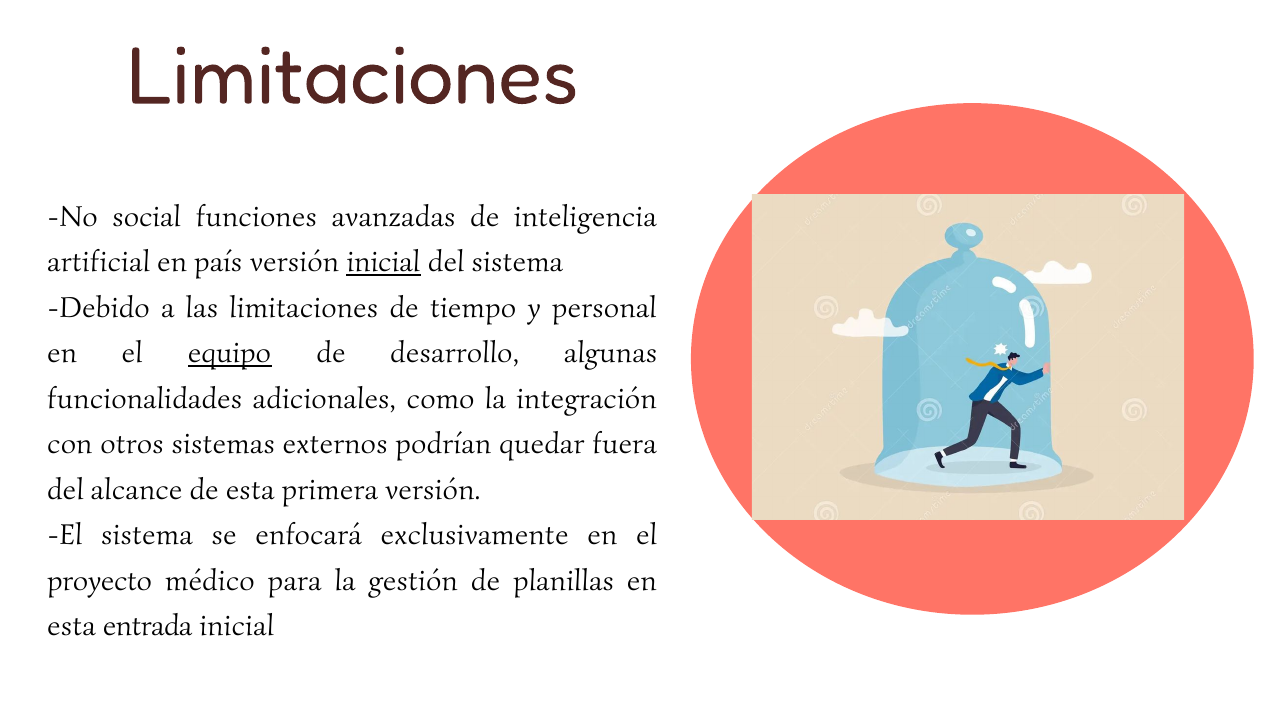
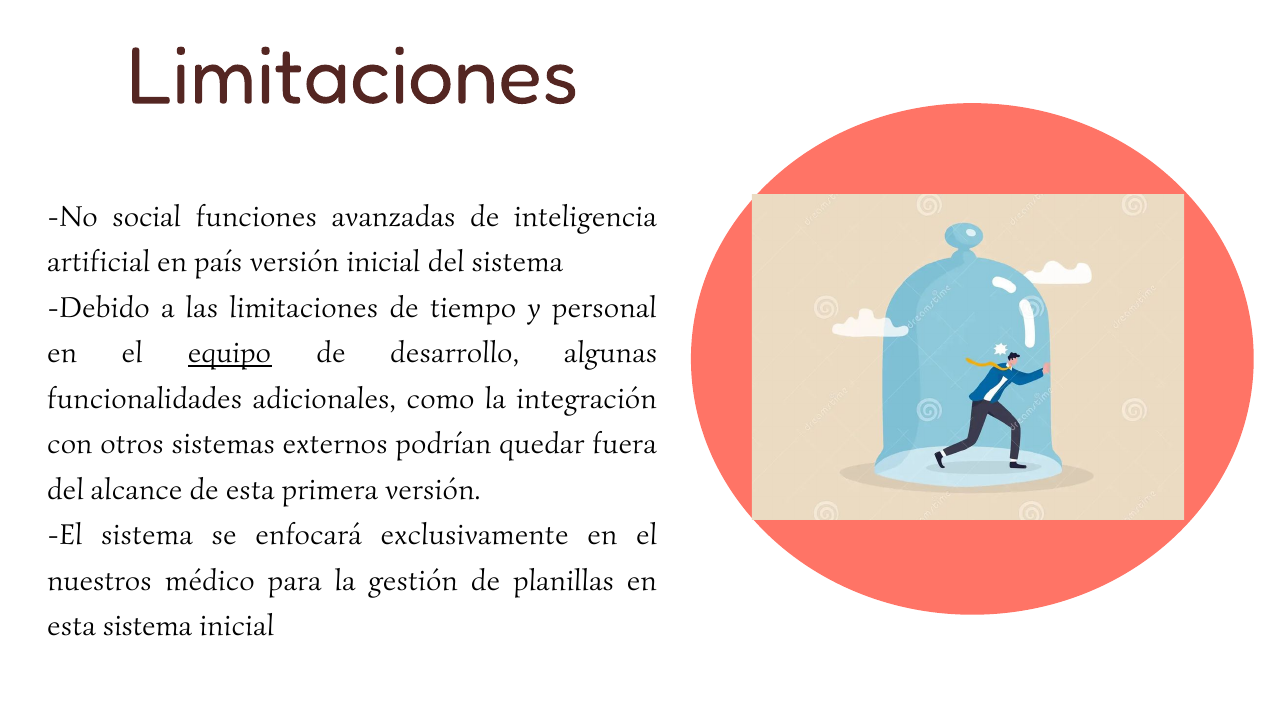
inicial at (383, 262) underline: present -> none
proyecto: proyecto -> nuestros
esta entrada: entrada -> sistema
